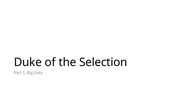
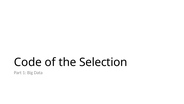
Duke: Duke -> Code
